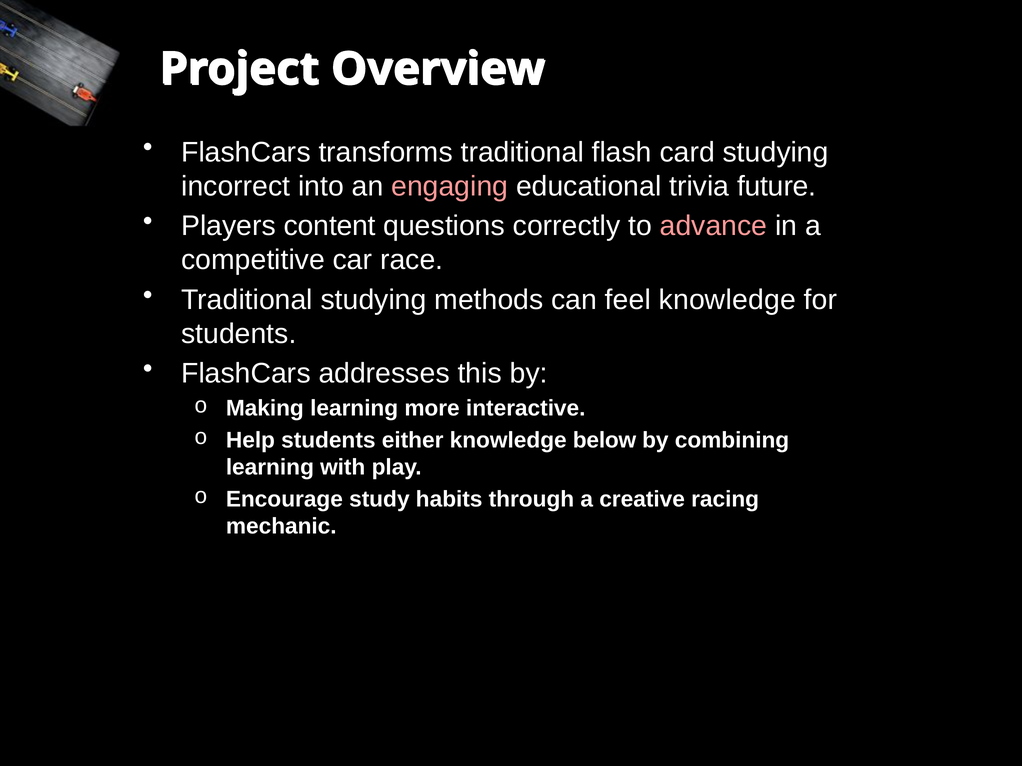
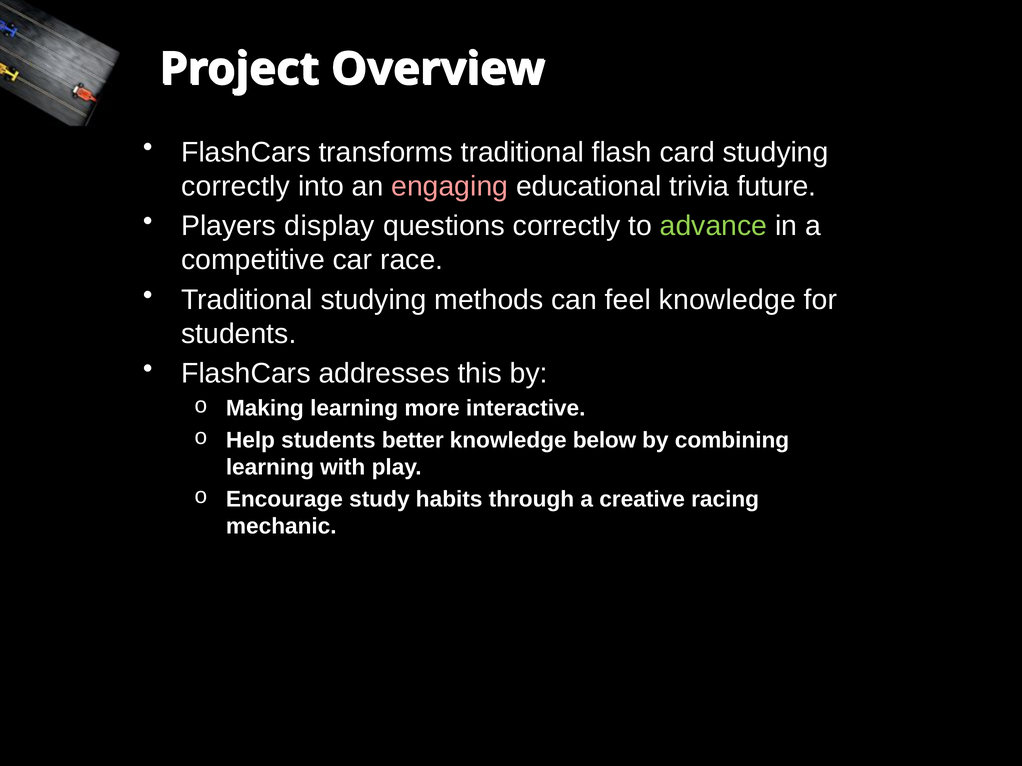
incorrect at (236, 186): incorrect -> correctly
content: content -> display
advance colour: pink -> light green
either: either -> better
